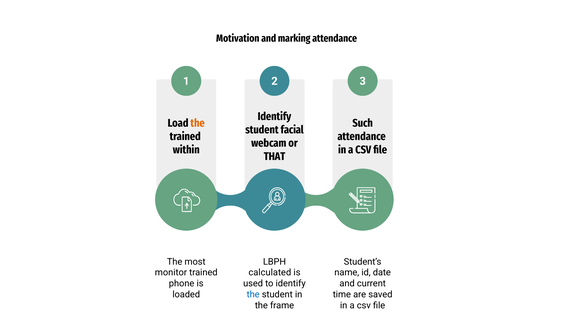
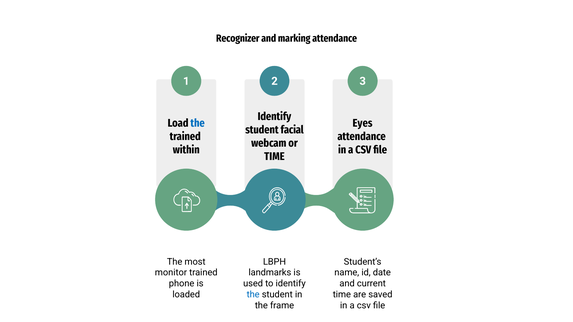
Motivation: Motivation -> Recognizer
the at (198, 123) colour: orange -> blue
Such: Such -> Eyes
THAT at (275, 157): THAT -> TIME
calculated: calculated -> landmarks
